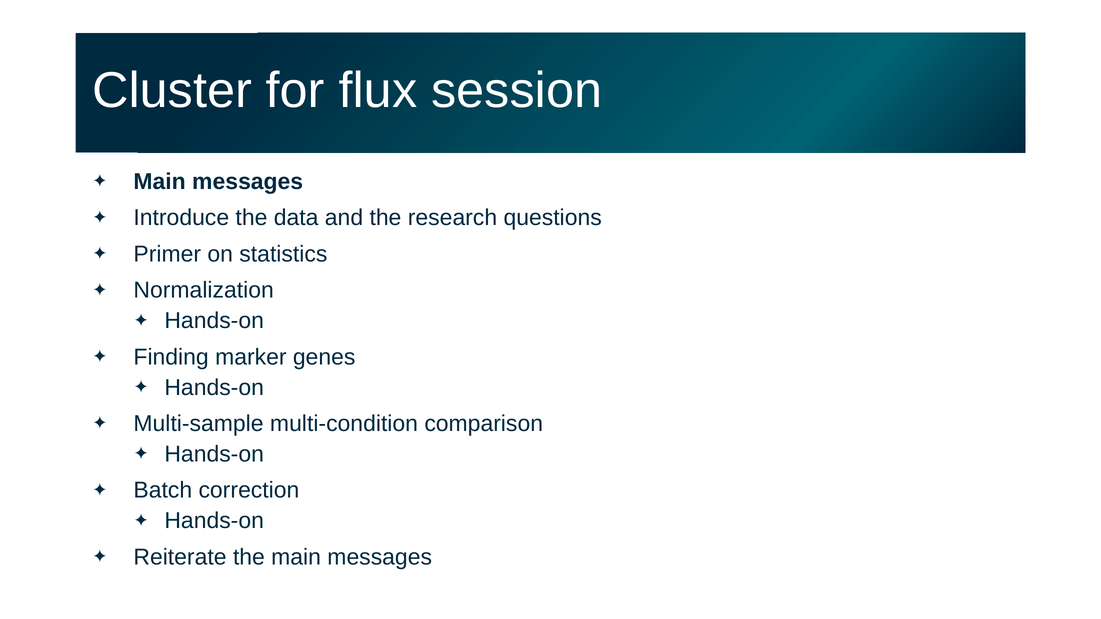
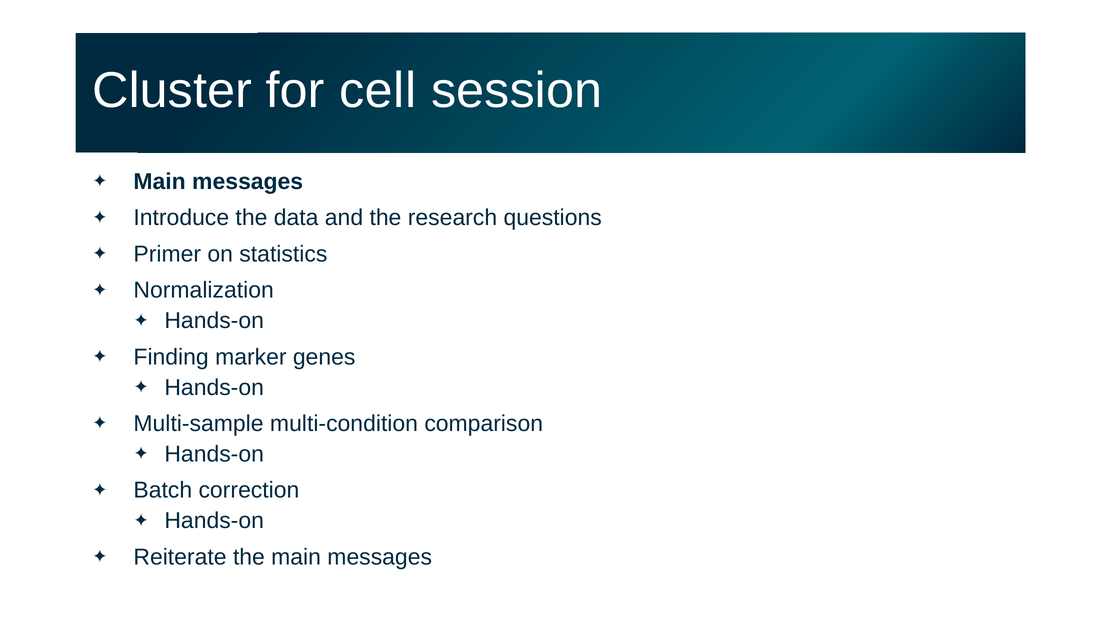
flux: flux -> cell
